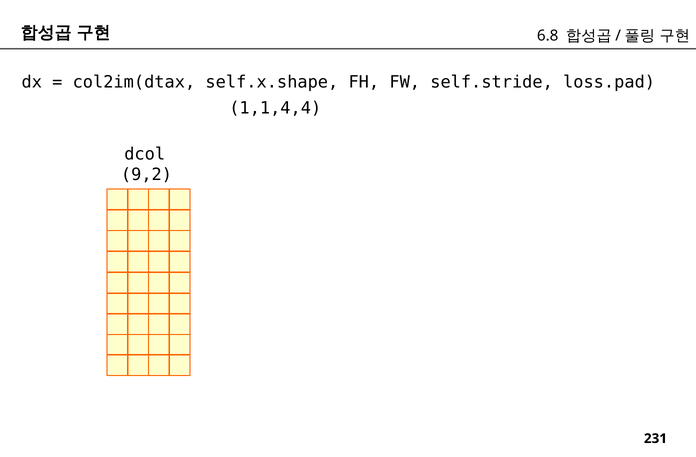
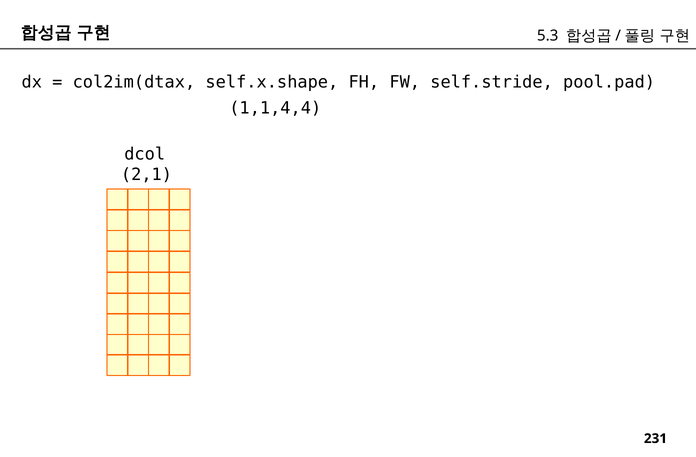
6.8: 6.8 -> 5.3
loss.pad: loss.pad -> pool.pad
9,2: 9,2 -> 2,1
